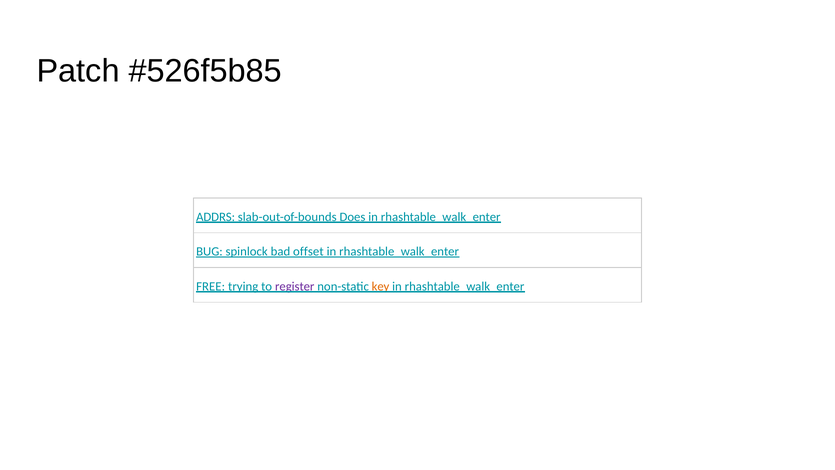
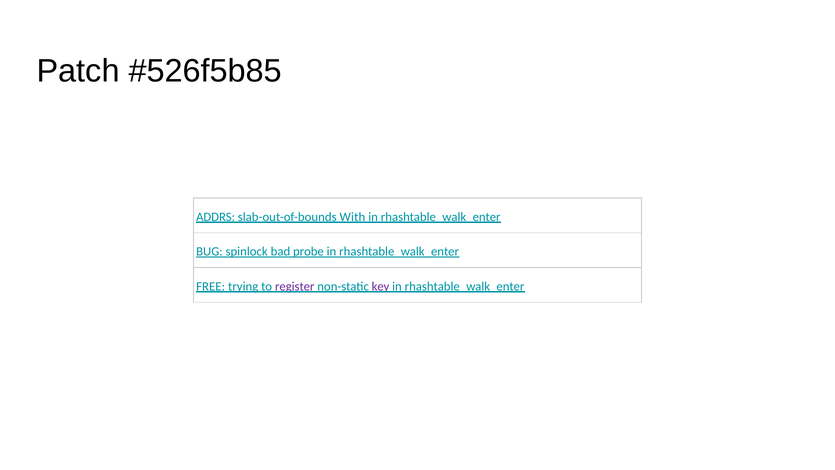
Does: Does -> With
offset: offset -> probe
key colour: orange -> purple
